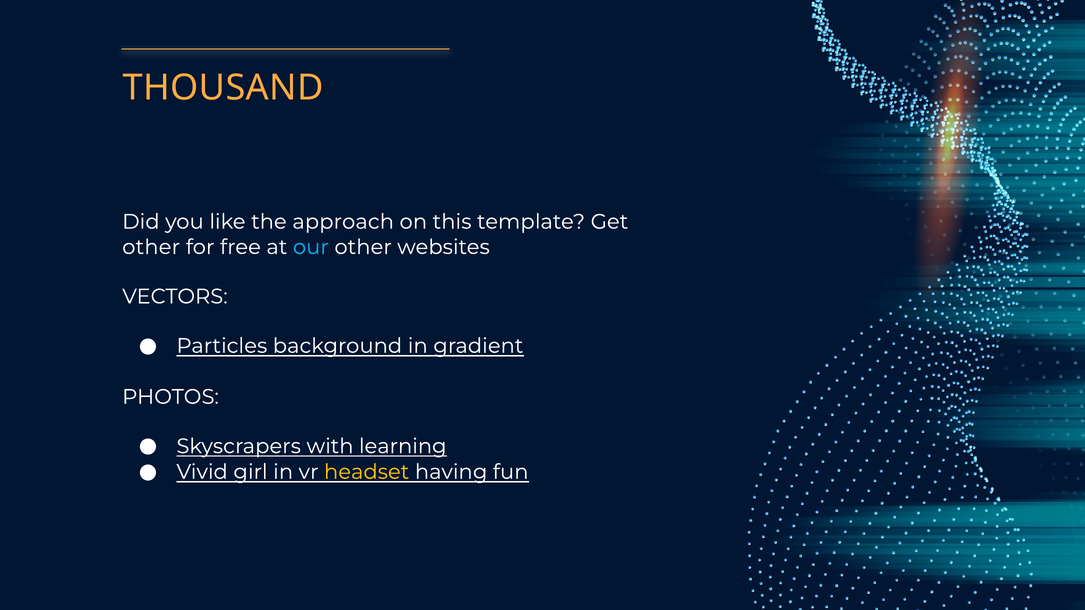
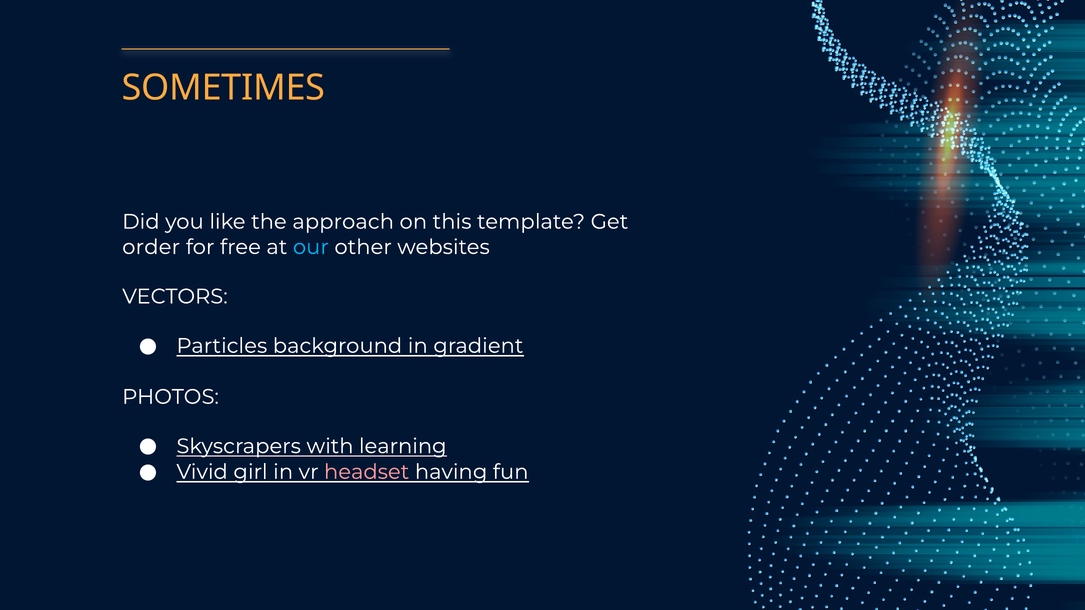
THOUSAND: THOUSAND -> SOMETIMES
other at (151, 247): other -> order
headset colour: yellow -> pink
